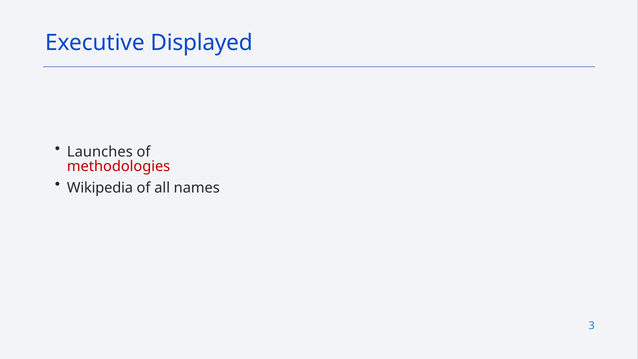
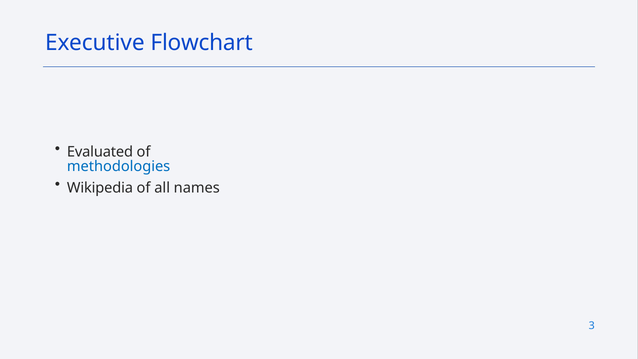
Displayed: Displayed -> Flowchart
Launches: Launches -> Evaluated
methodologies colour: red -> blue
